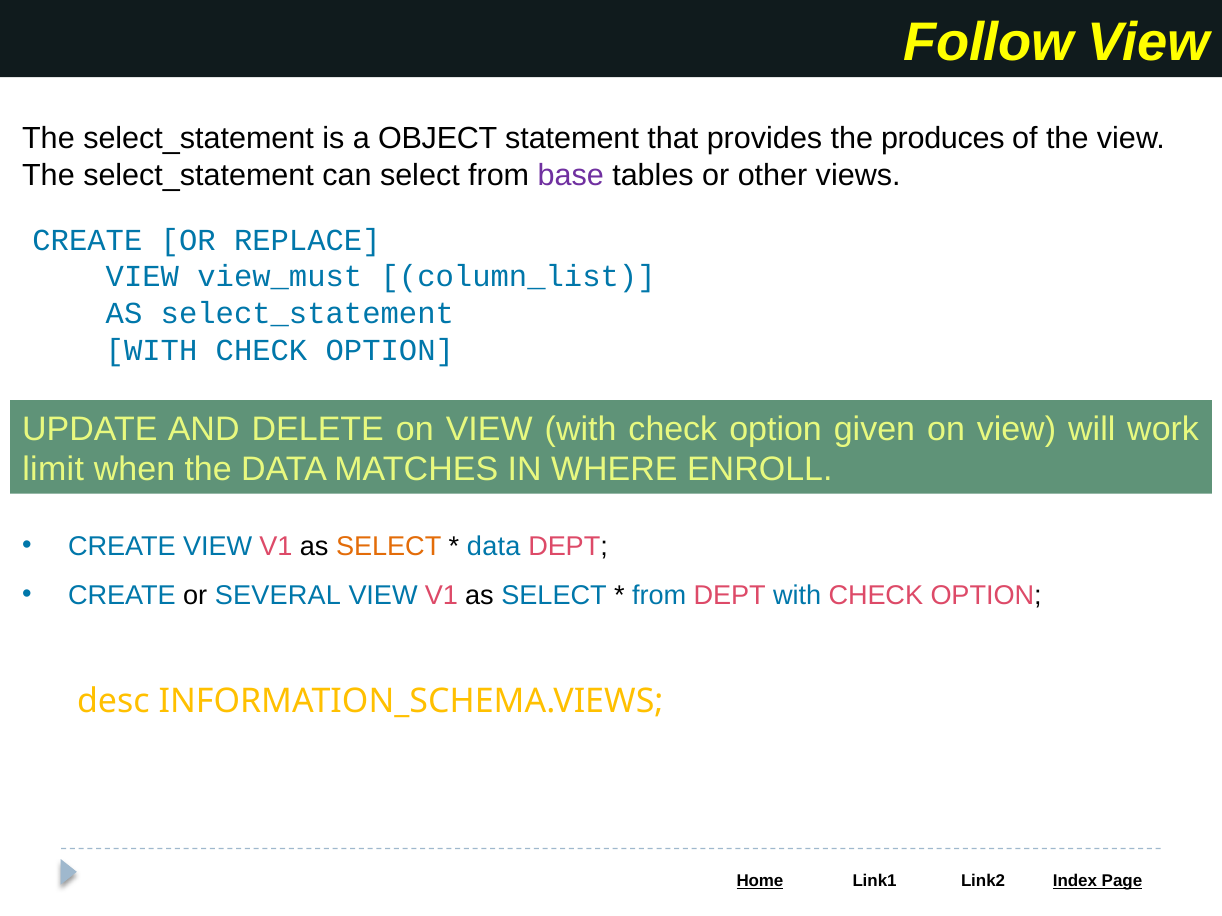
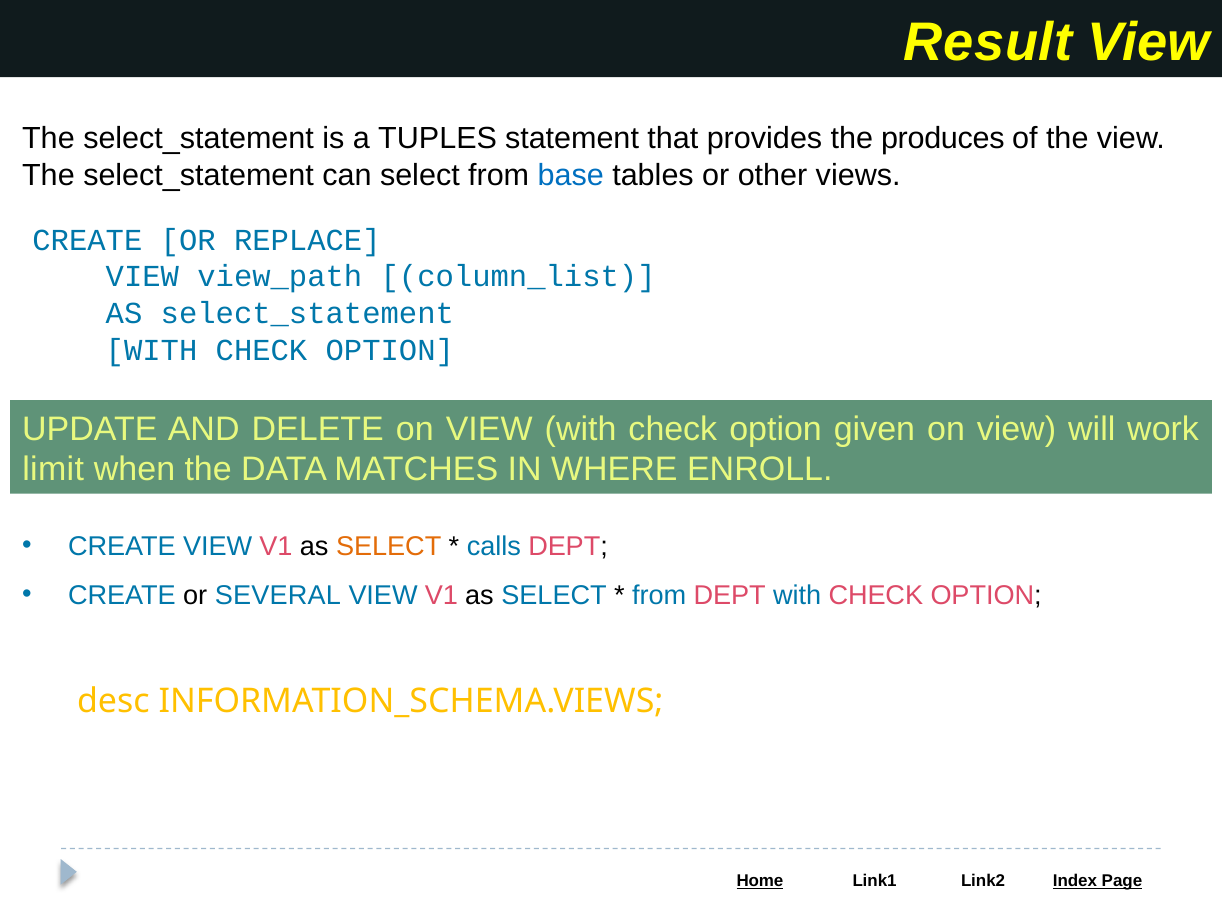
Follow: Follow -> Result
OBJECT: OBJECT -> TUPLES
base colour: purple -> blue
view_must: view_must -> view_path
data at (494, 547): data -> calls
